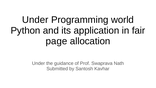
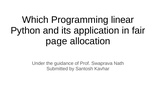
Under at (35, 20): Under -> Which
world: world -> linear
